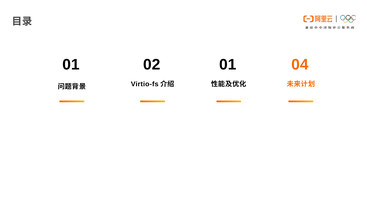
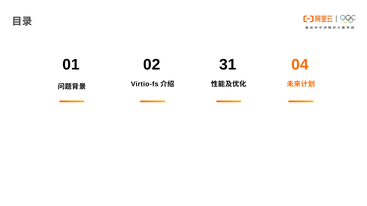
02 01: 01 -> 31
